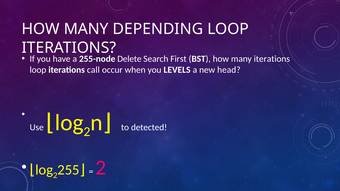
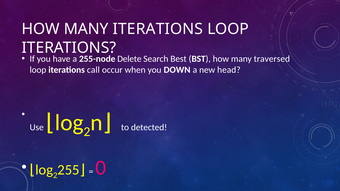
MANY DEPENDING: DEPENDING -> ITERATIONS
First: First -> Best
many iterations: iterations -> traversed
LEVELS: LEVELS -> DOWN
2 at (101, 168): 2 -> 0
